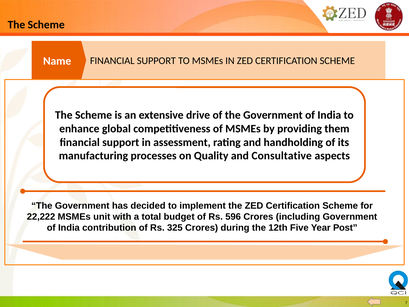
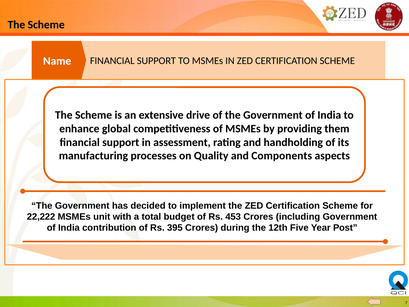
Consultative: Consultative -> Components
596: 596 -> 453
325: 325 -> 395
